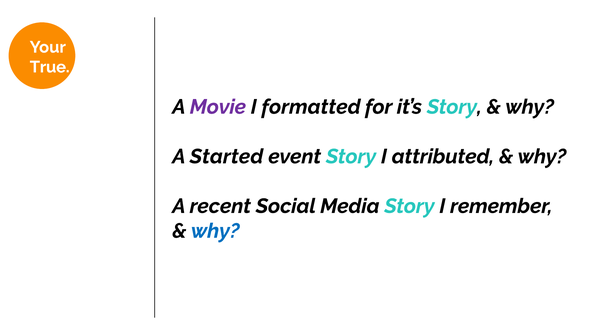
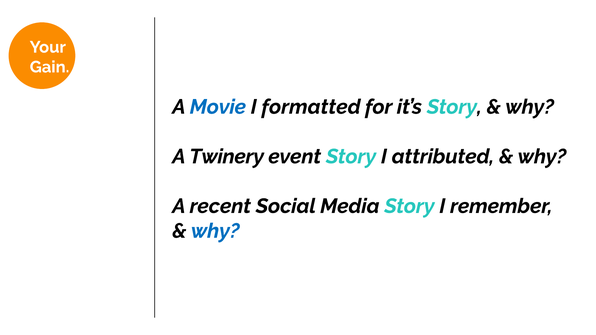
True: True -> Gain
Movie colour: purple -> blue
Started: Started -> Twinery
